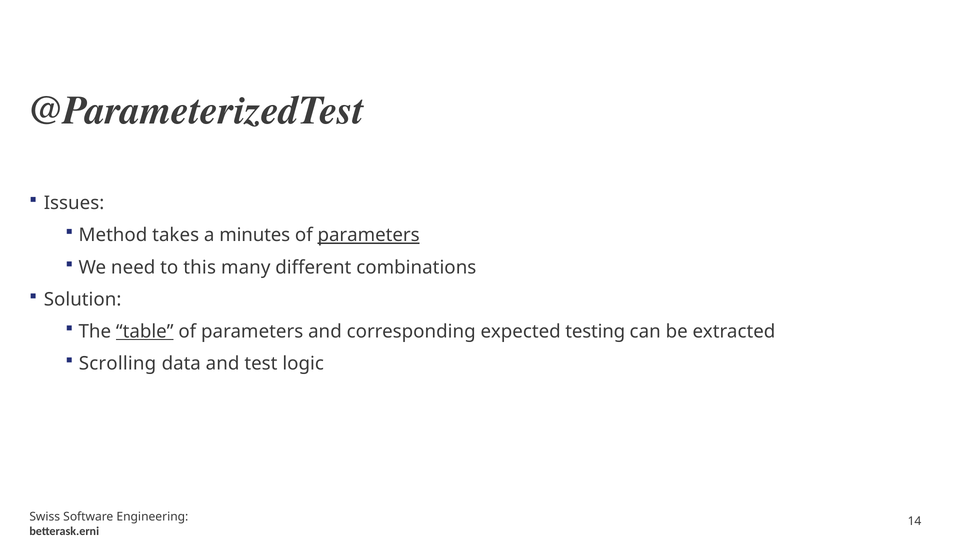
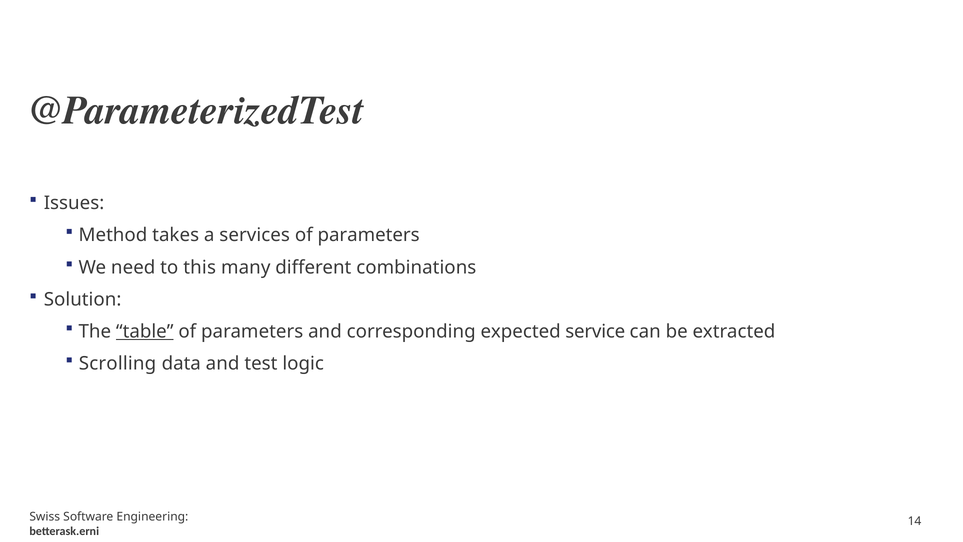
minutes: minutes -> services
parameters at (369, 235) underline: present -> none
testing: testing -> service
